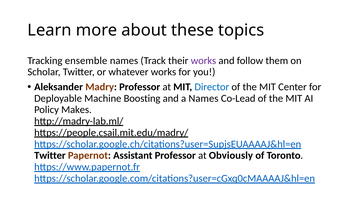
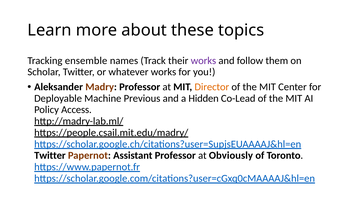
Director colour: blue -> orange
Boosting: Boosting -> Previous
a Names: Names -> Hidden
Makes: Makes -> Access
